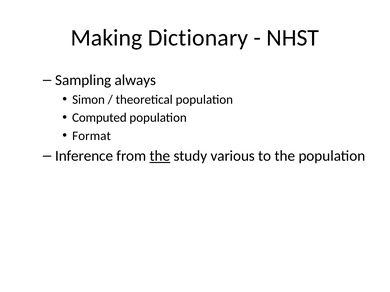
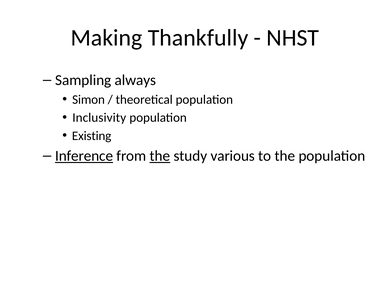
Dictionary: Dictionary -> Thankfully
Computed: Computed -> Inclusivity
Format: Format -> Existing
Inference underline: none -> present
